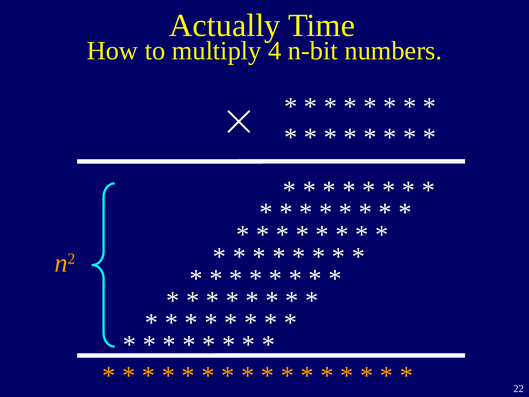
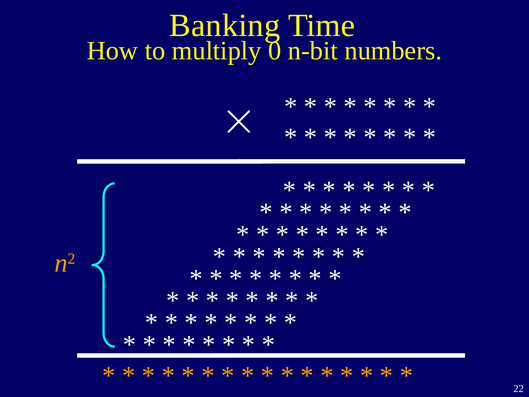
Actually: Actually -> Banking
4: 4 -> 0
